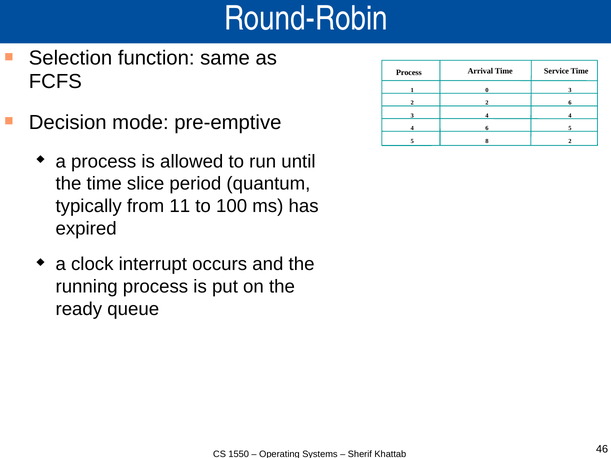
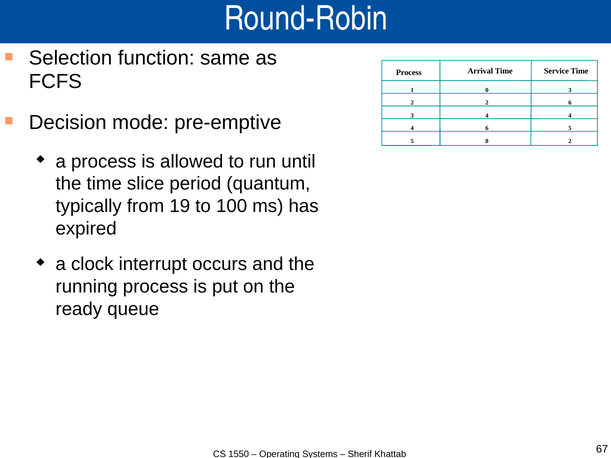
11: 11 -> 19
46: 46 -> 67
